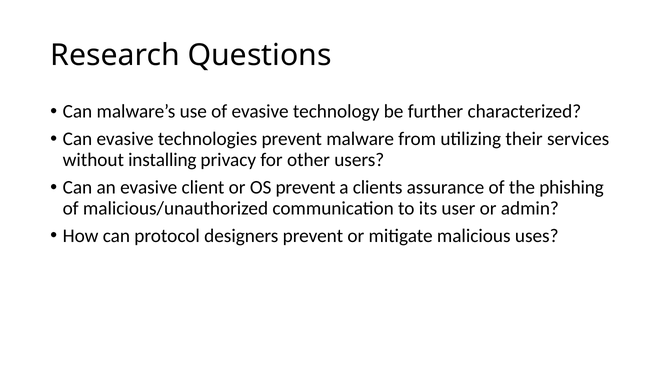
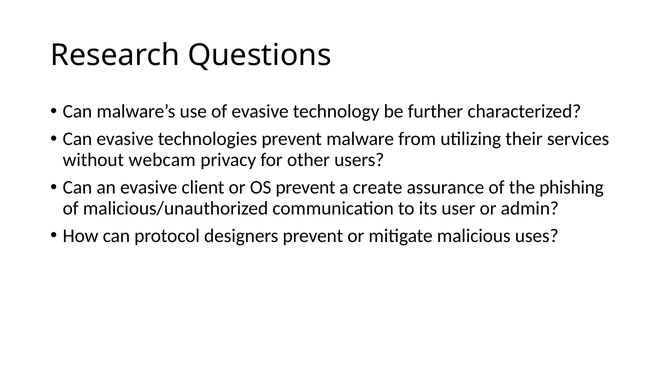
installing: installing -> webcam
clients: clients -> create
